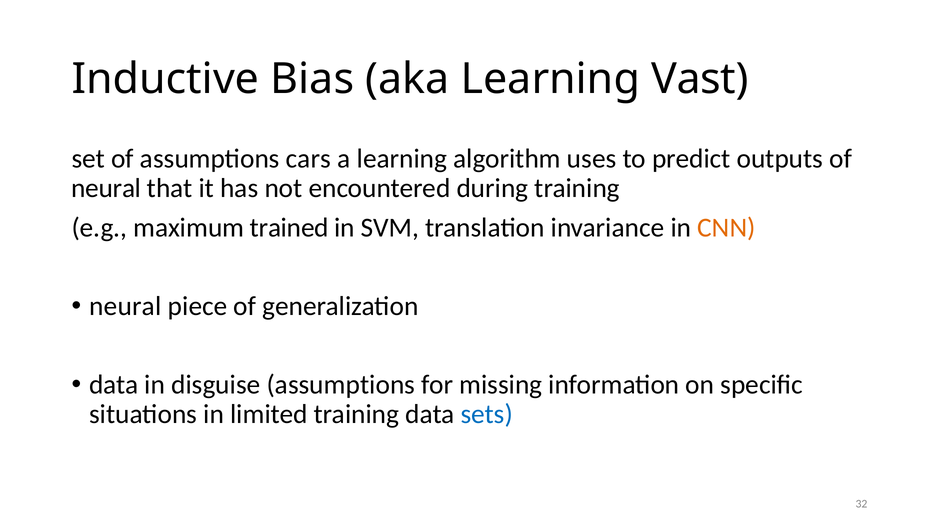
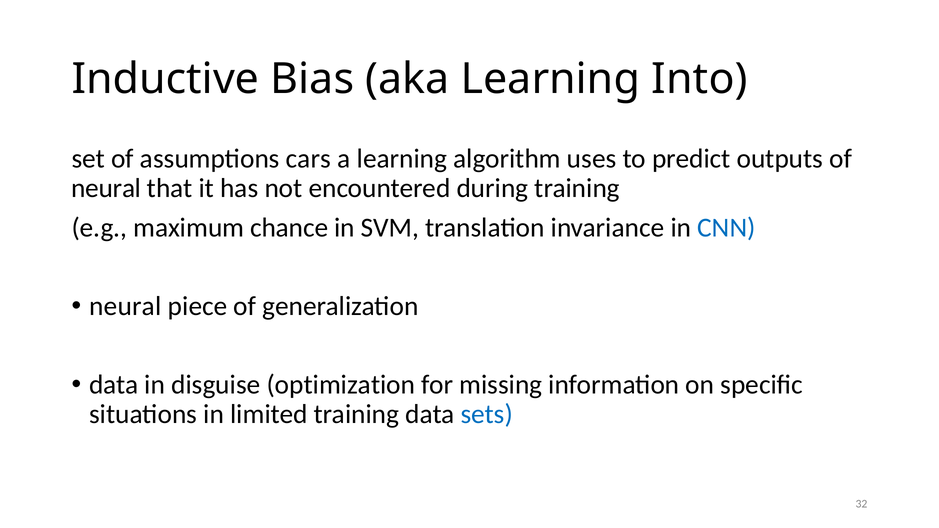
Vast: Vast -> Into
trained: trained -> chance
CNN colour: orange -> blue
disguise assumptions: assumptions -> optimization
